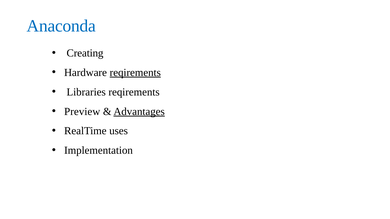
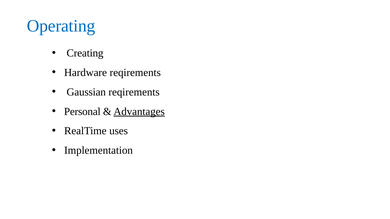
Anaconda: Anaconda -> Operating
reqirements at (135, 73) underline: present -> none
Libraries: Libraries -> Gaussian
Preview: Preview -> Personal
